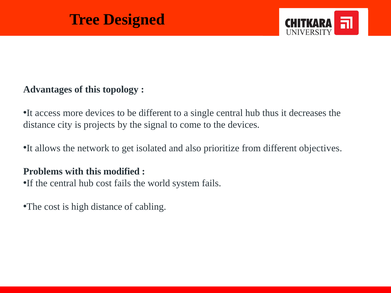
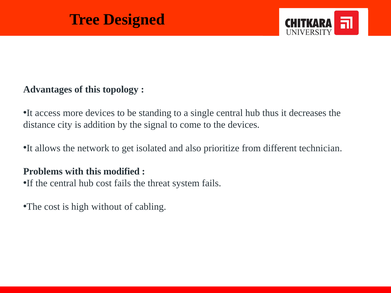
be different: different -> standing
projects: projects -> addition
objectives: objectives -> technician
world: world -> threat
high distance: distance -> without
